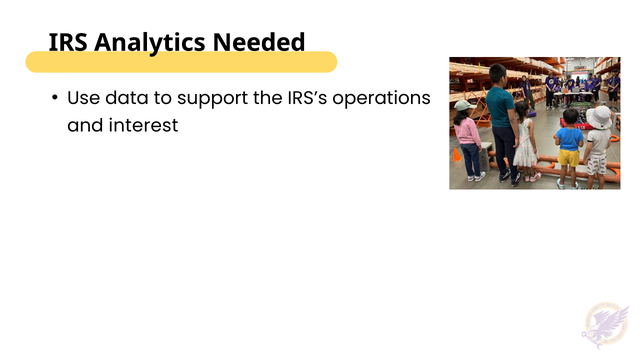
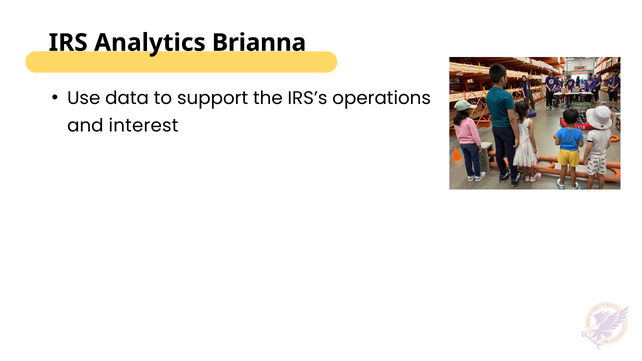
Needed: Needed -> Brianna
